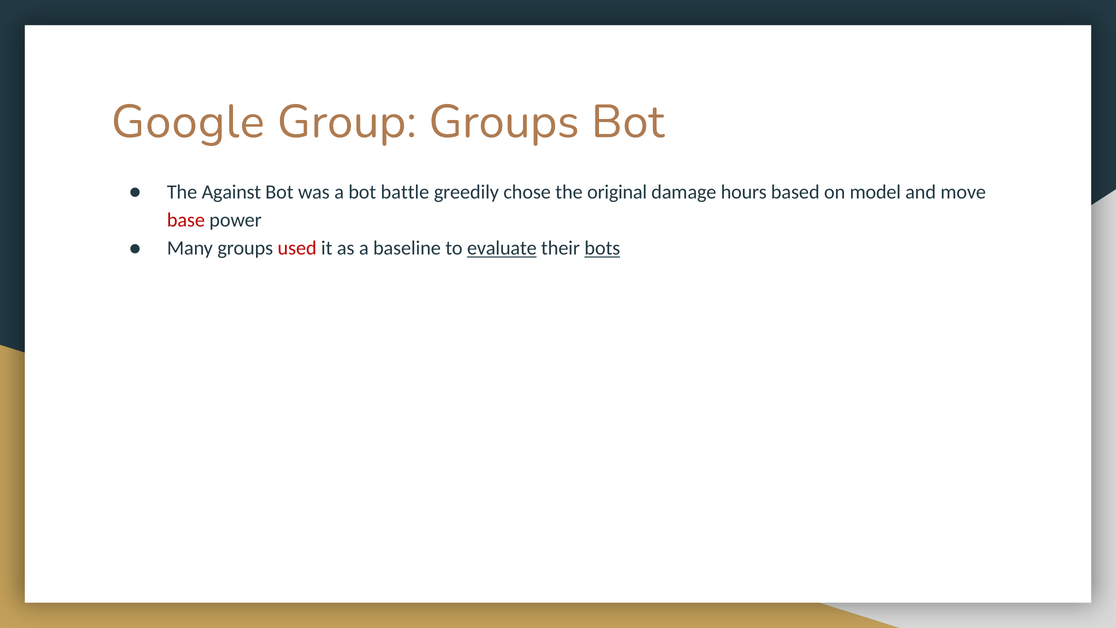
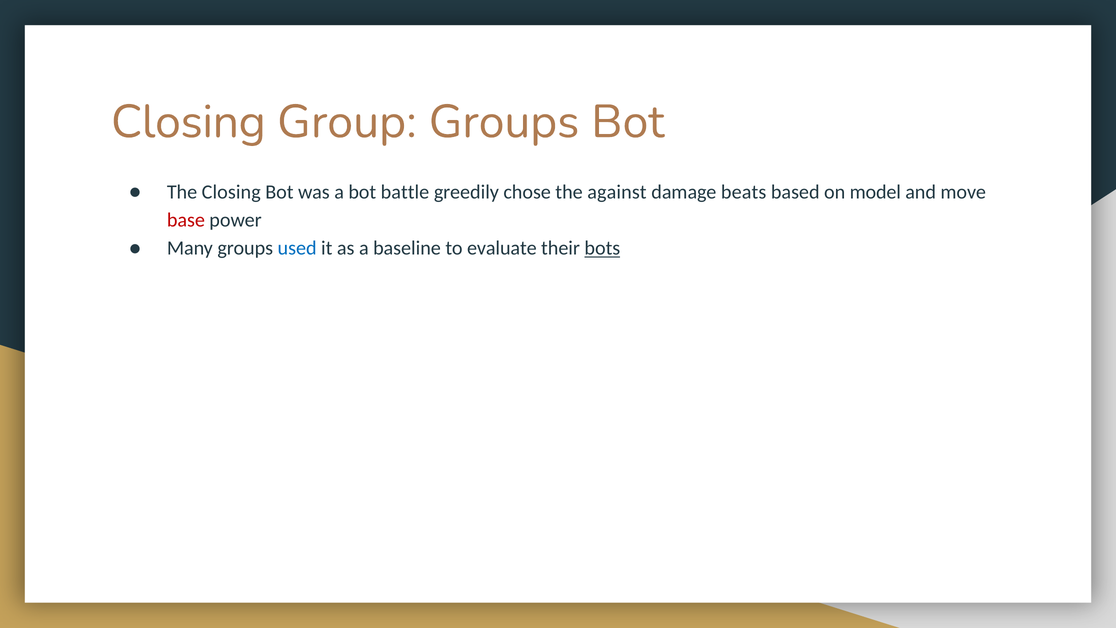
Google at (188, 122): Google -> Closing
The Against: Against -> Closing
original: original -> against
hours: hours -> beats
used colour: red -> blue
evaluate underline: present -> none
